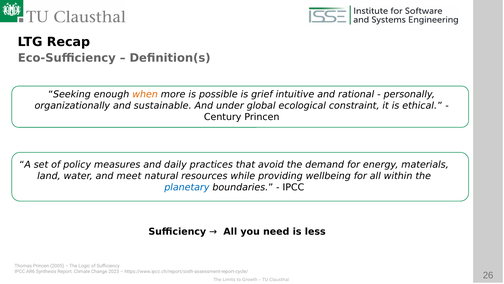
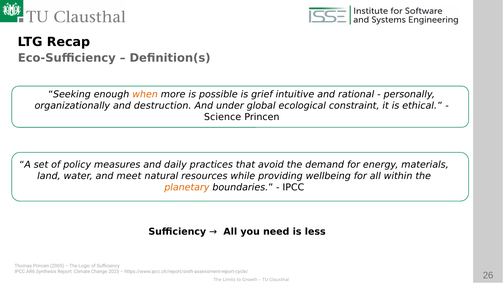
sustainable: sustainable -> destruction
Century: Century -> Science
planetary colour: blue -> orange
